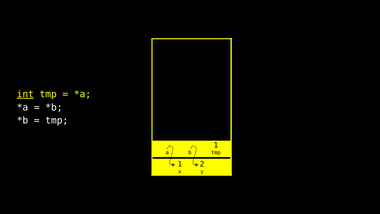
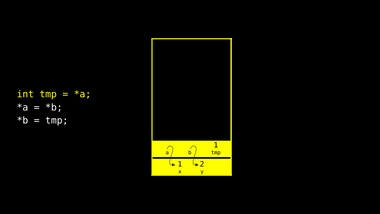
int underline: present -> none
